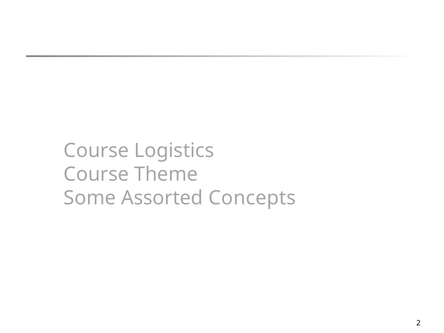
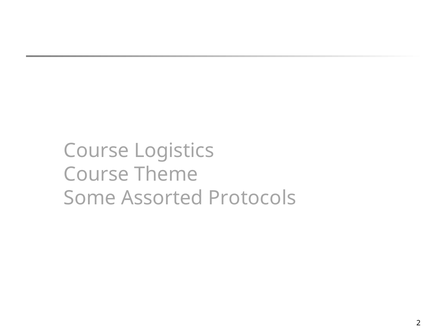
Concepts: Concepts -> Protocols
